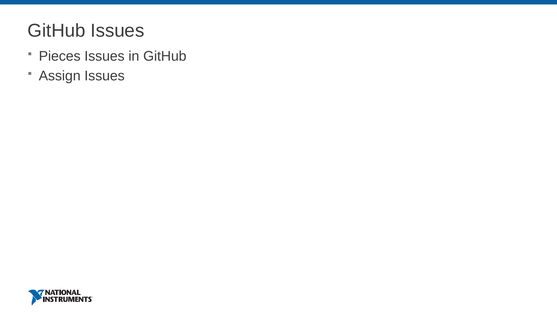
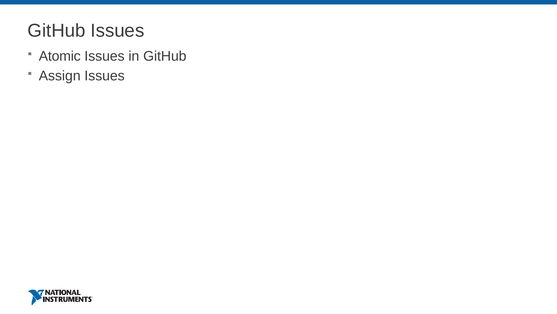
Pieces: Pieces -> Atomic
